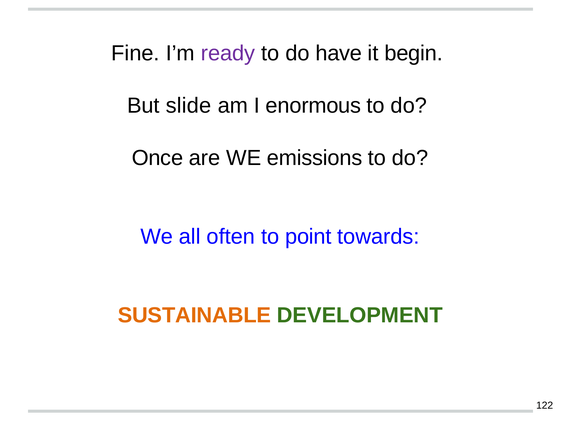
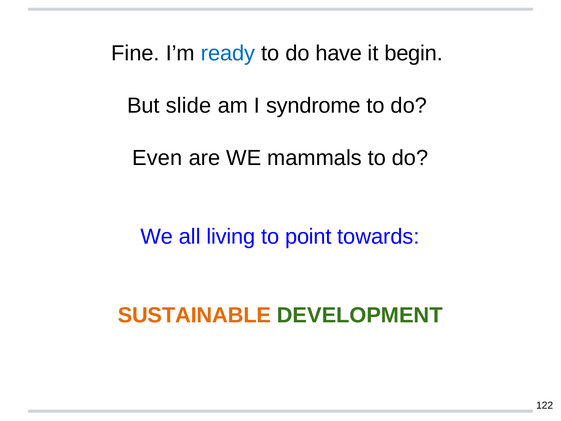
ready colour: purple -> blue
enormous: enormous -> syndrome
Once: Once -> Even
emissions: emissions -> mammals
often: often -> living
